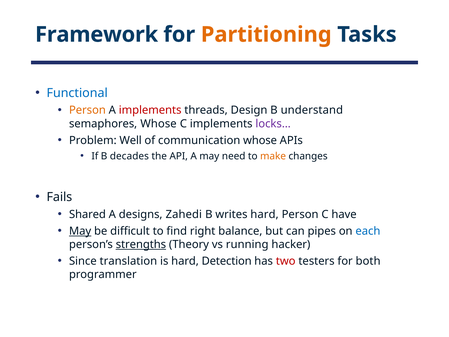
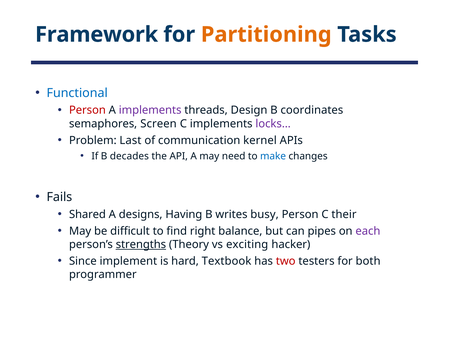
Person at (87, 110) colour: orange -> red
implements at (150, 110) colour: red -> purple
understand: understand -> coordinates
semaphores Whose: Whose -> Screen
Well: Well -> Last
communication whose: whose -> kernel
make colour: orange -> blue
Zahedi: Zahedi -> Having
writes hard: hard -> busy
have: have -> their
May at (80, 231) underline: present -> none
each colour: blue -> purple
running: running -> exciting
translation: translation -> implement
Detection: Detection -> Textbook
